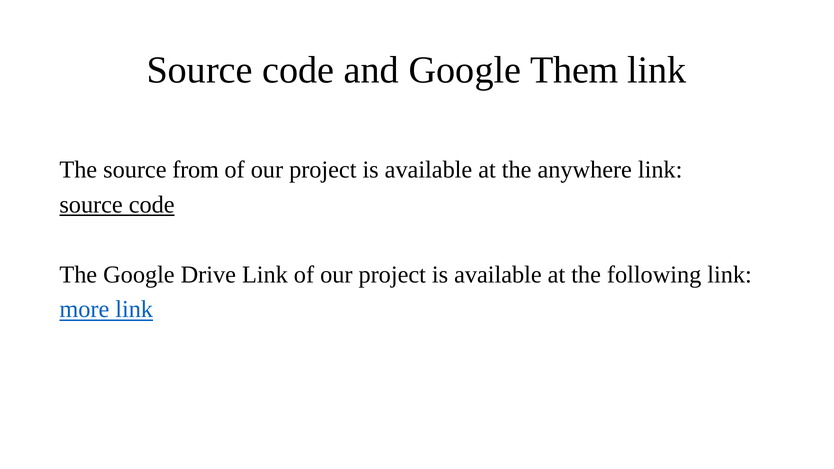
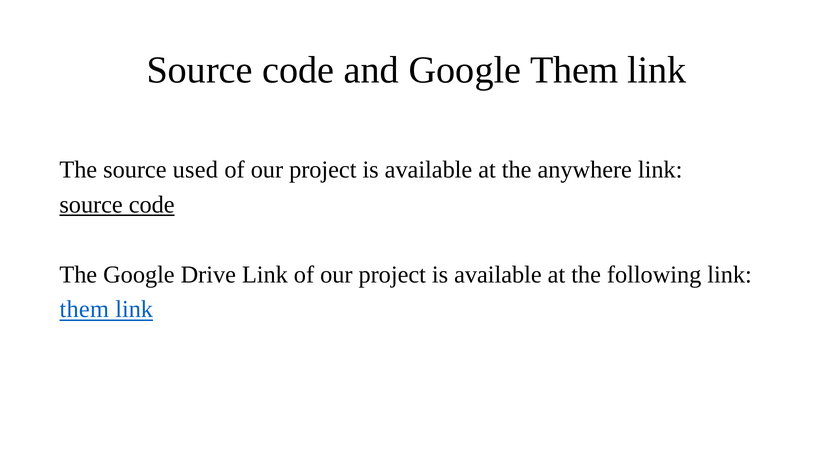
from: from -> used
more at (84, 310): more -> them
